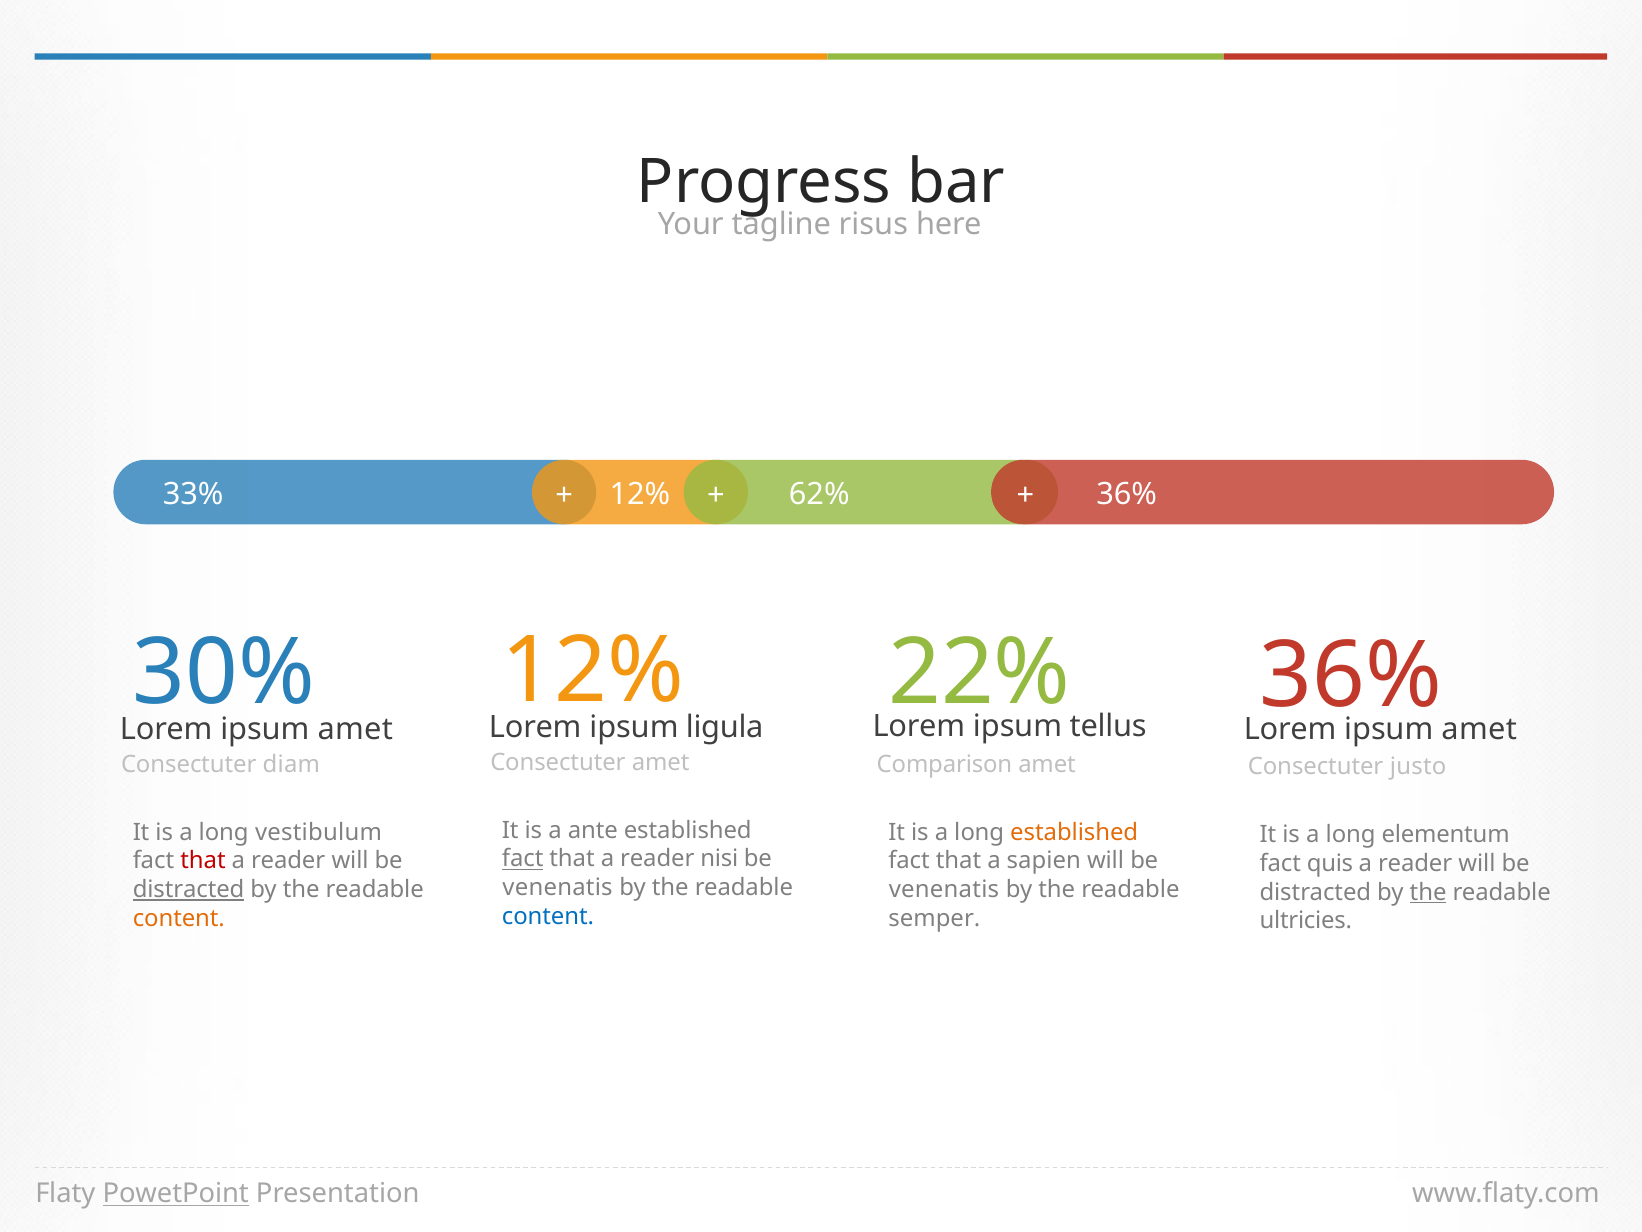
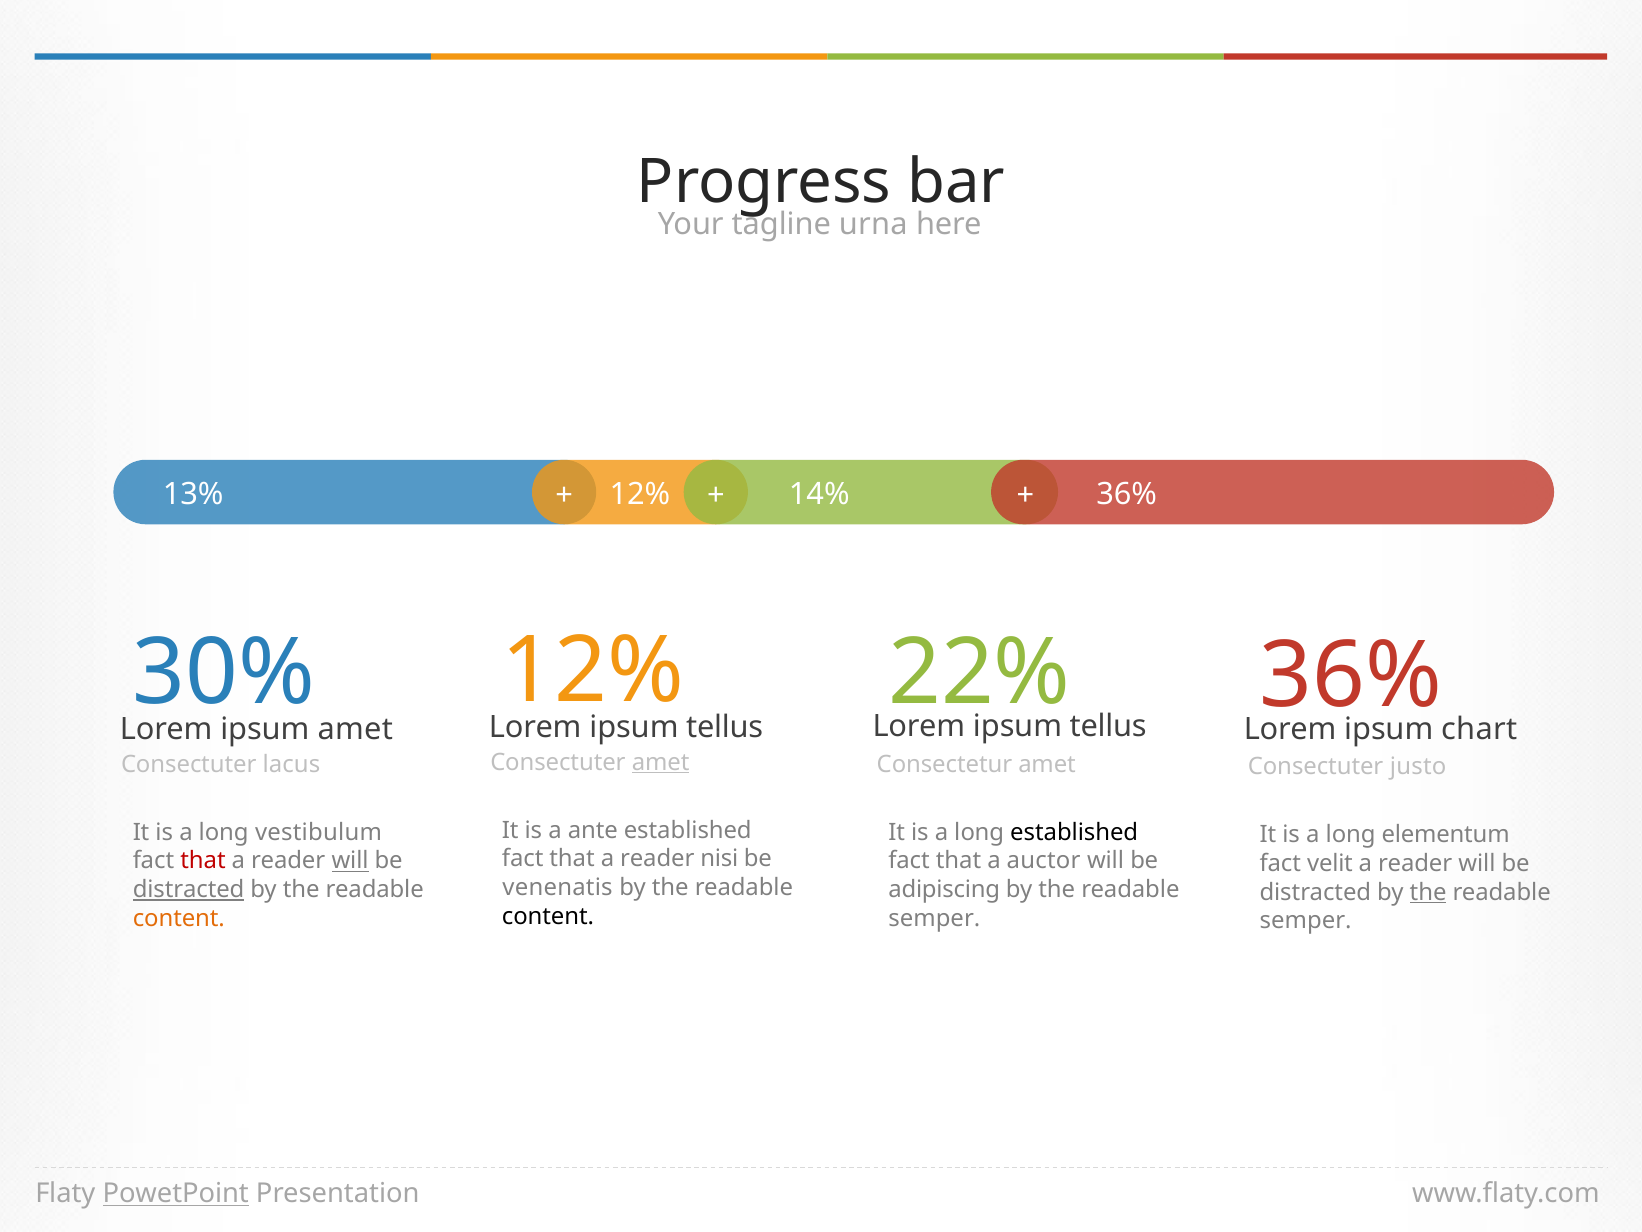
risus: risus -> urna
33%: 33% -> 13%
62%: 62% -> 14%
ligula at (725, 727): ligula -> tellus
amet at (1479, 729): amet -> chart
amet at (661, 762) underline: none -> present
diam: diam -> lacus
Comparison: Comparison -> Consectetur
established at (1074, 832) colour: orange -> black
fact at (523, 859) underline: present -> none
will at (350, 861) underline: none -> present
sapien: sapien -> auctor
quis: quis -> velit
venenatis at (944, 889): venenatis -> adipiscing
content at (548, 916) colour: blue -> black
ultricies at (1306, 921): ultricies -> semper
